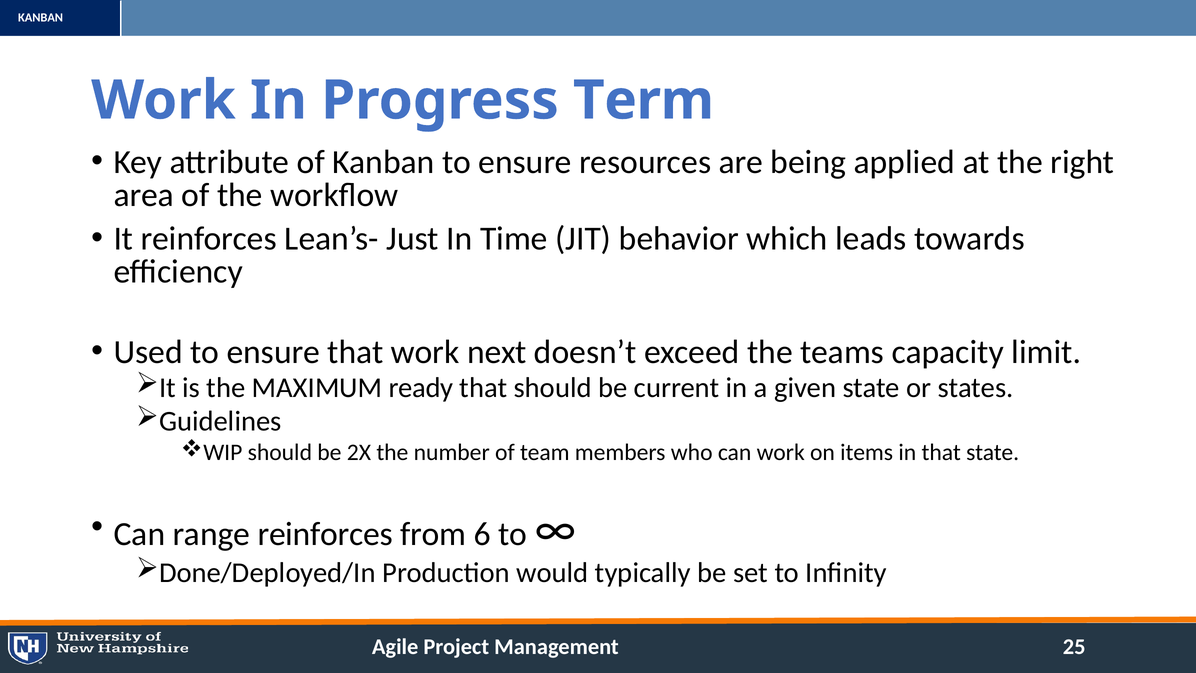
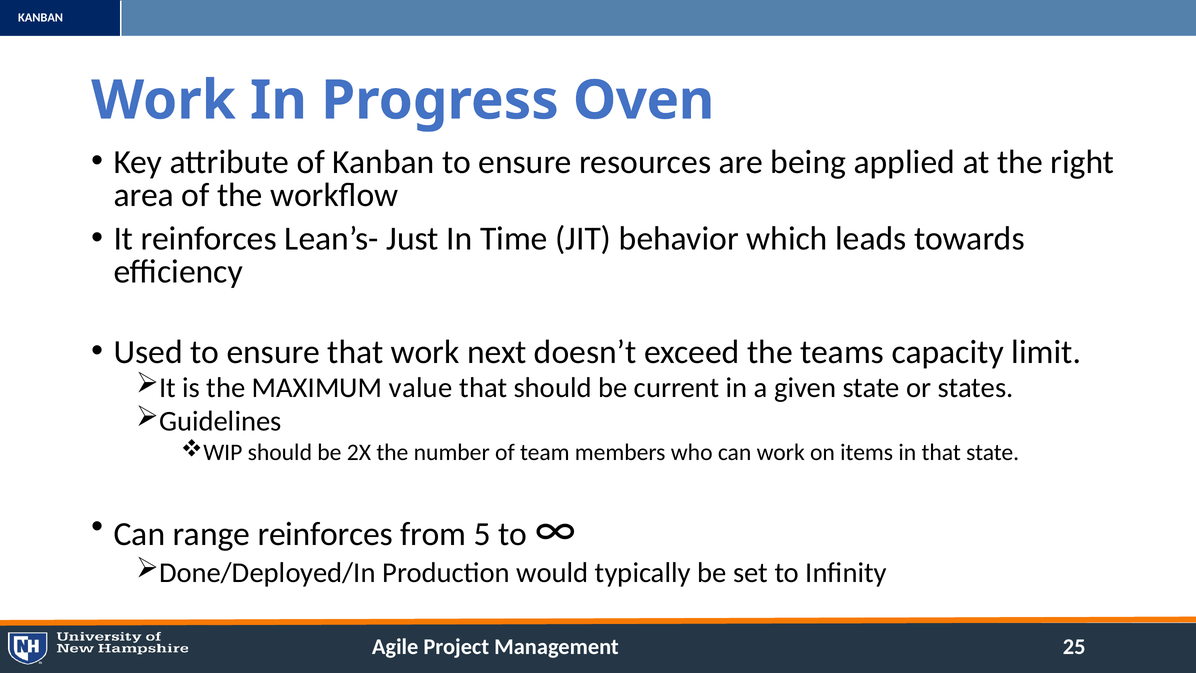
Term: Term -> Oven
ready: ready -> value
6: 6 -> 5
